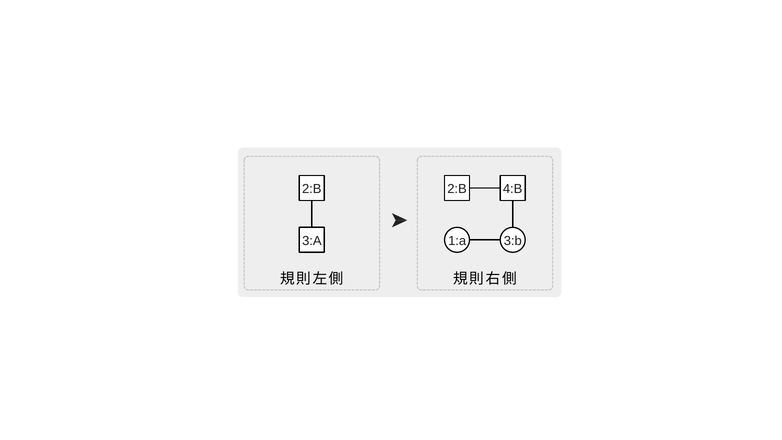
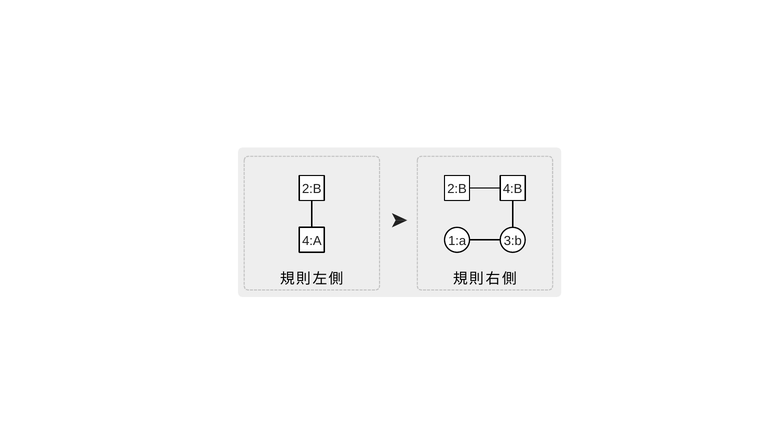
3:A: 3:A -> 4:A
